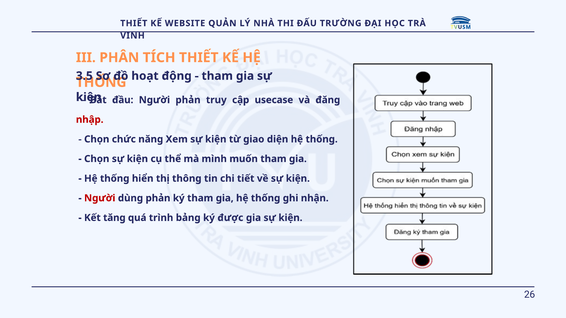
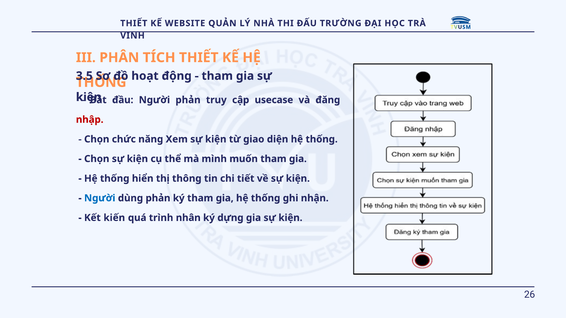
Người at (100, 198) colour: red -> blue
tăng: tăng -> kiến
bảng: bảng -> nhân
được: được -> dựng
